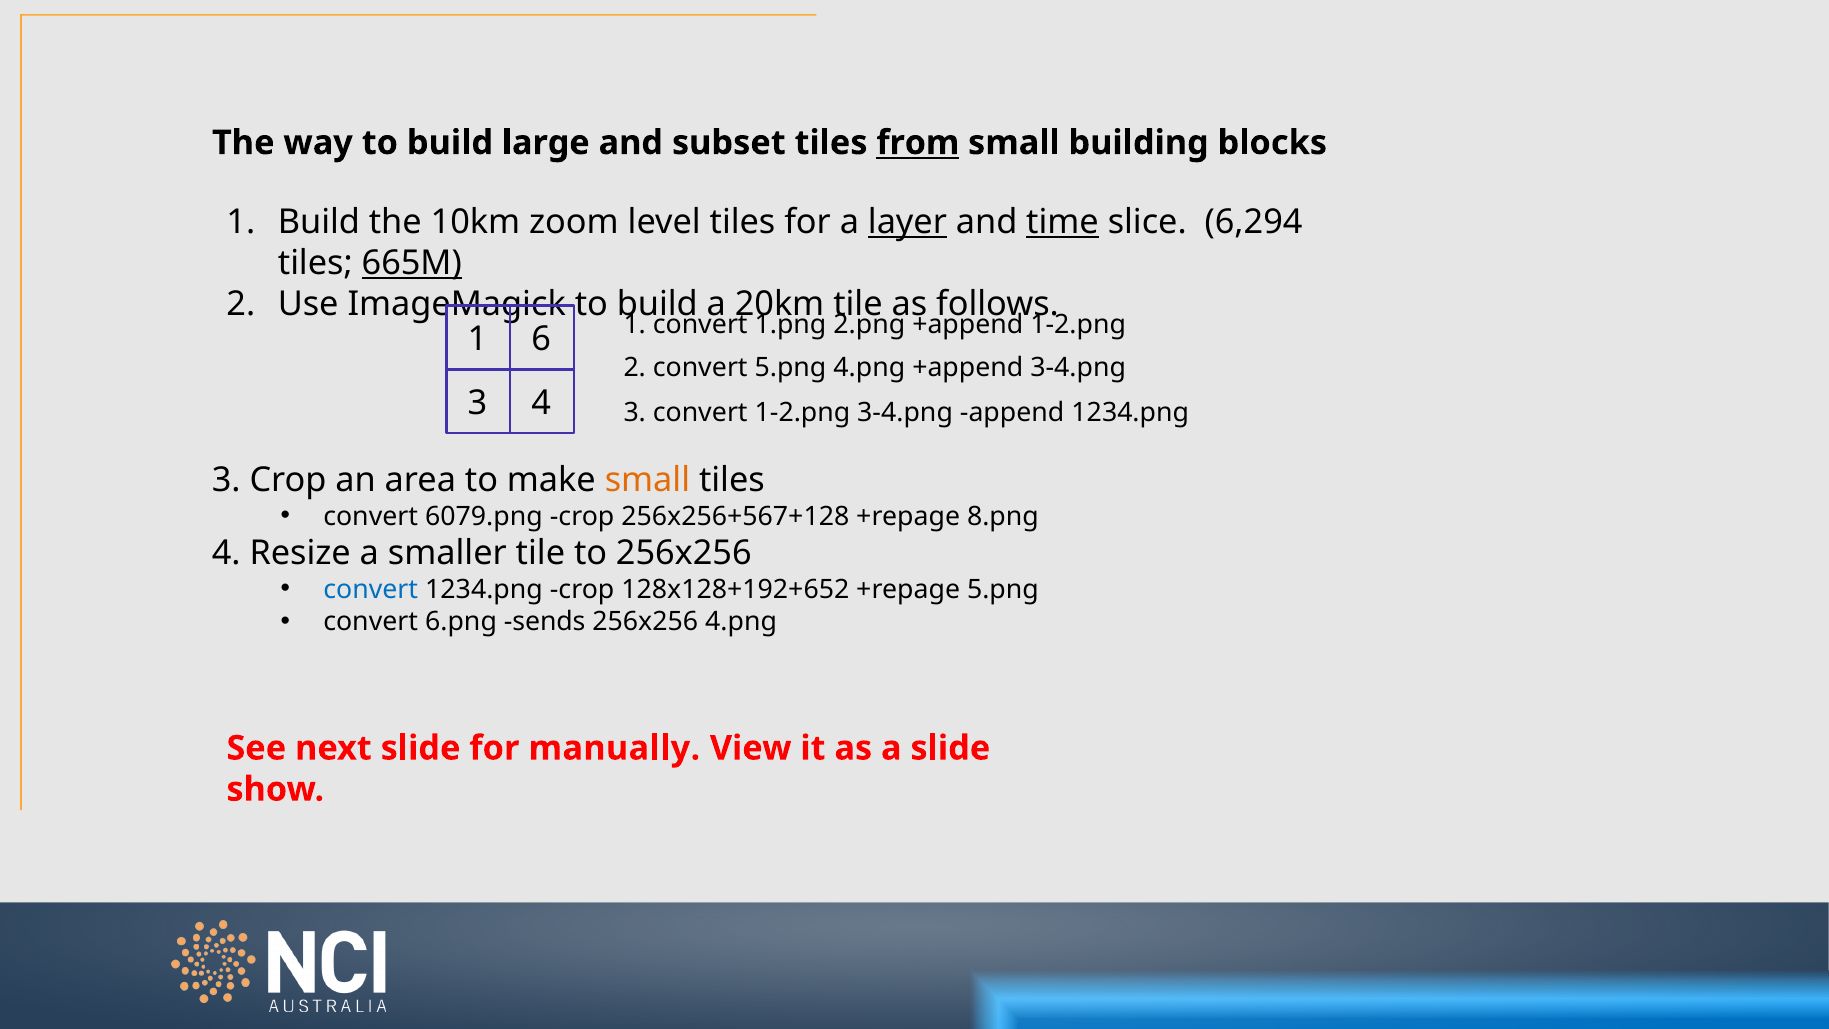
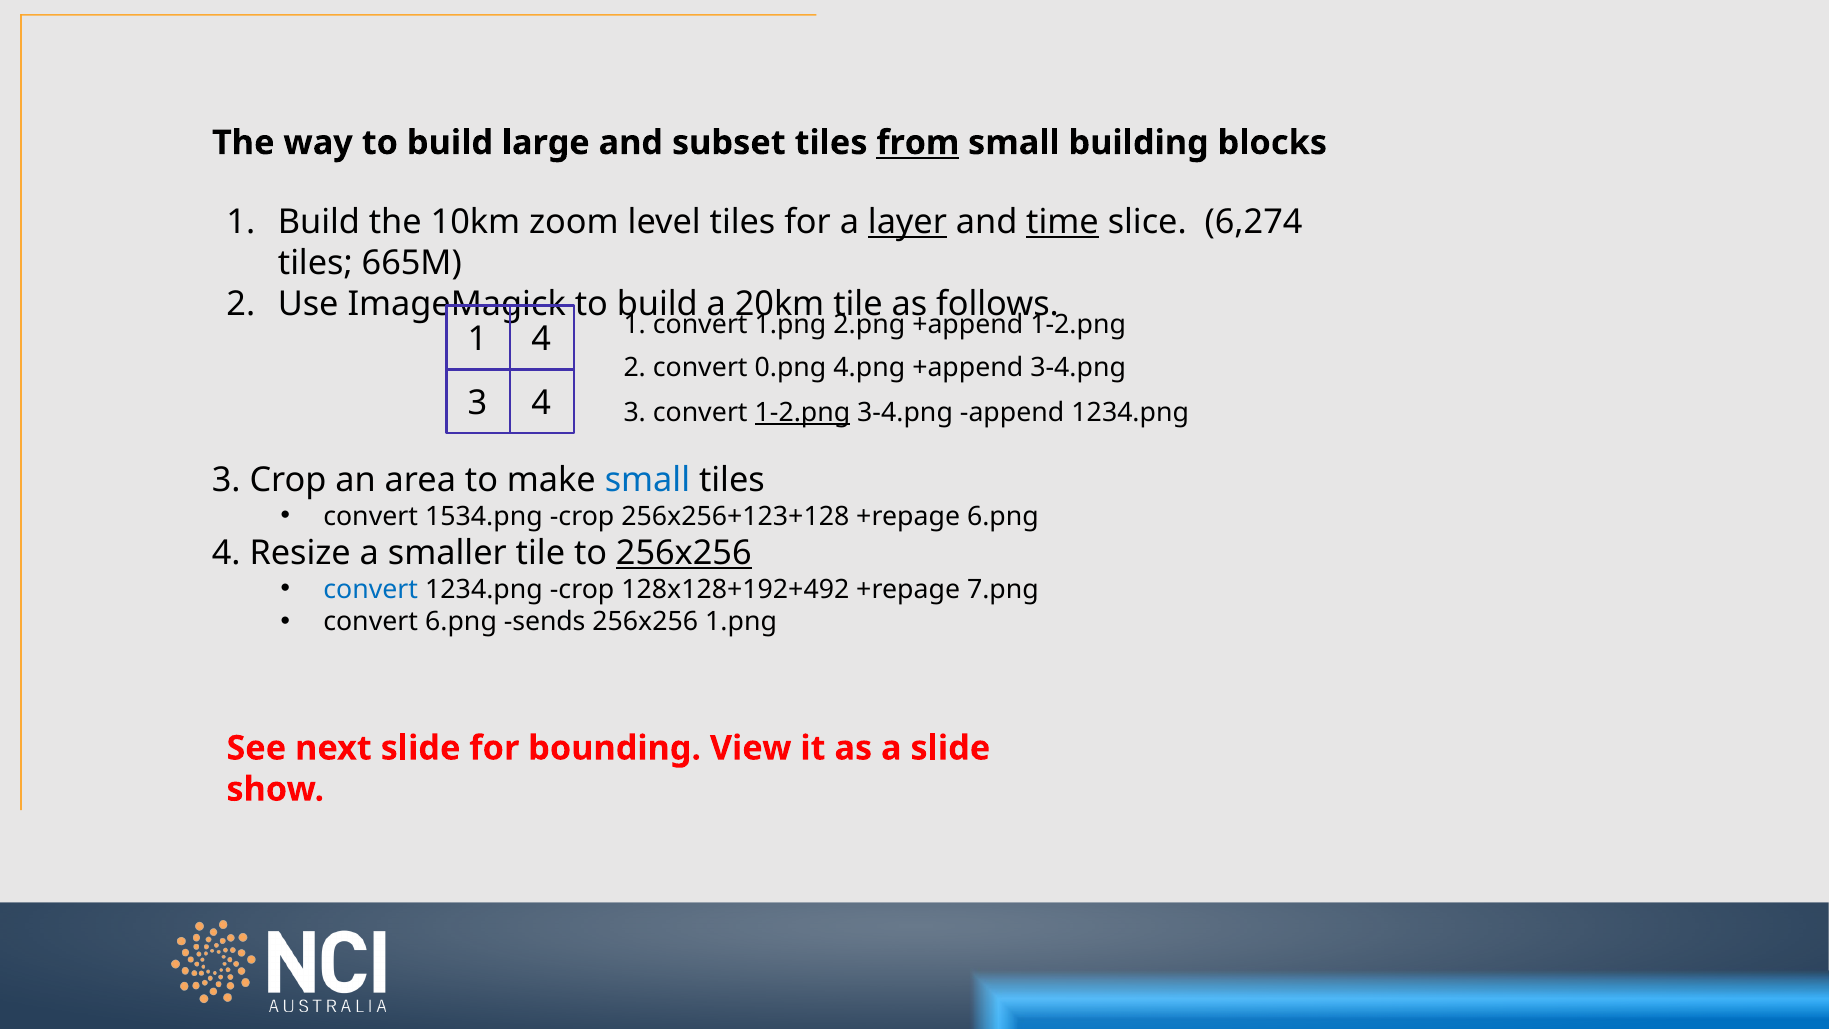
6,294: 6,294 -> 6,274
665M underline: present -> none
1 6: 6 -> 4
convert 5.png: 5.png -> 0.png
1-2.png at (802, 413) underline: none -> present
small at (647, 480) colour: orange -> blue
6079.png: 6079.png -> 1534.png
256x256+567+128: 256x256+567+128 -> 256x256+123+128
+repage 8.png: 8.png -> 6.png
256x256 at (684, 553) underline: none -> present
128x128+192+652: 128x128+192+652 -> 128x128+192+492
+repage 5.png: 5.png -> 7.png
256x256 4.png: 4.png -> 1.png
manually: manually -> bounding
